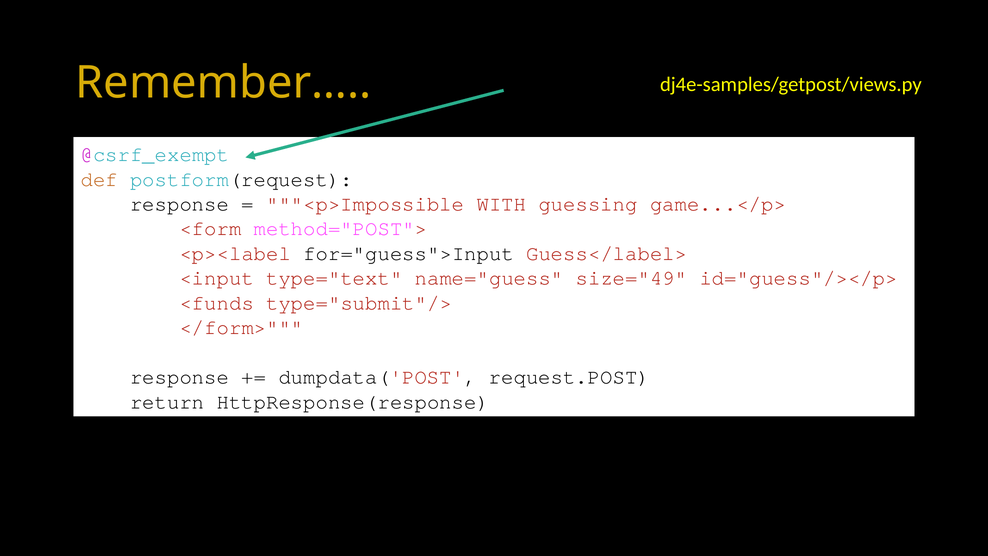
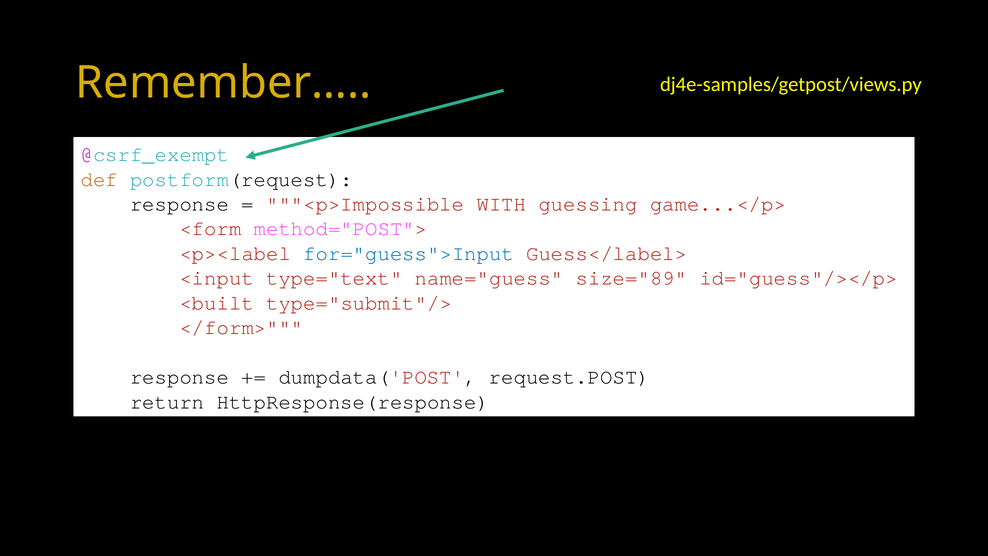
for="guess">Input colour: black -> blue
size="49: size="49 -> size="89
<funds: <funds -> <built
